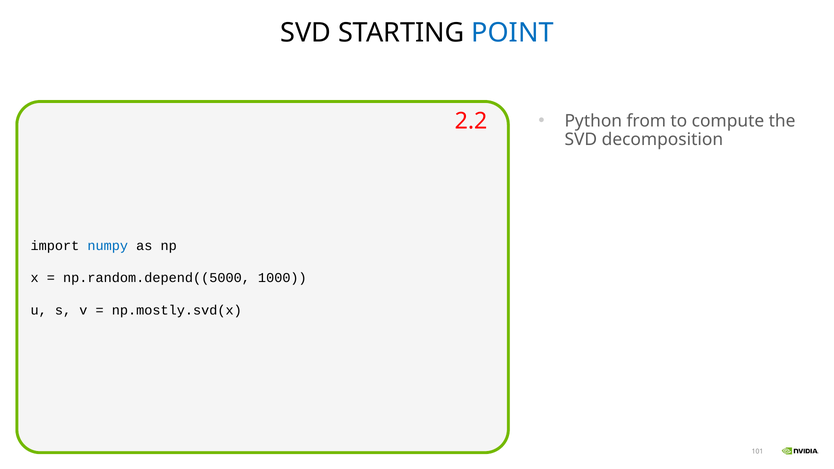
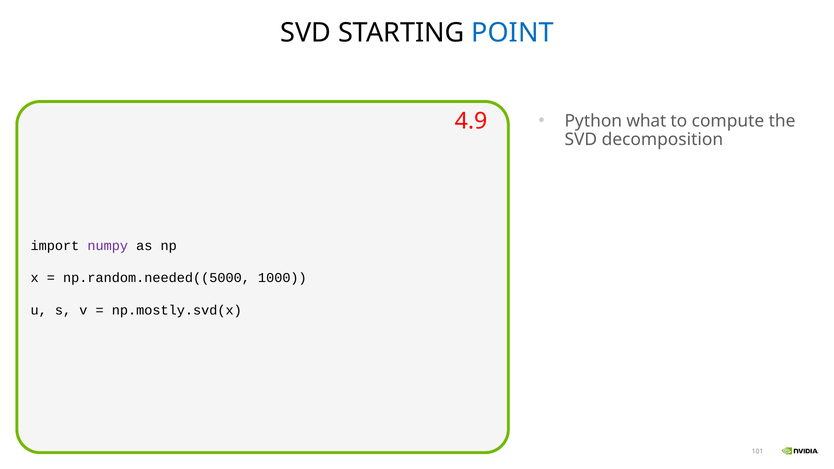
from: from -> what
2.2: 2.2 -> 4.9
numpy colour: blue -> purple
np.random.depend((5000: np.random.depend((5000 -> np.random.needed((5000
